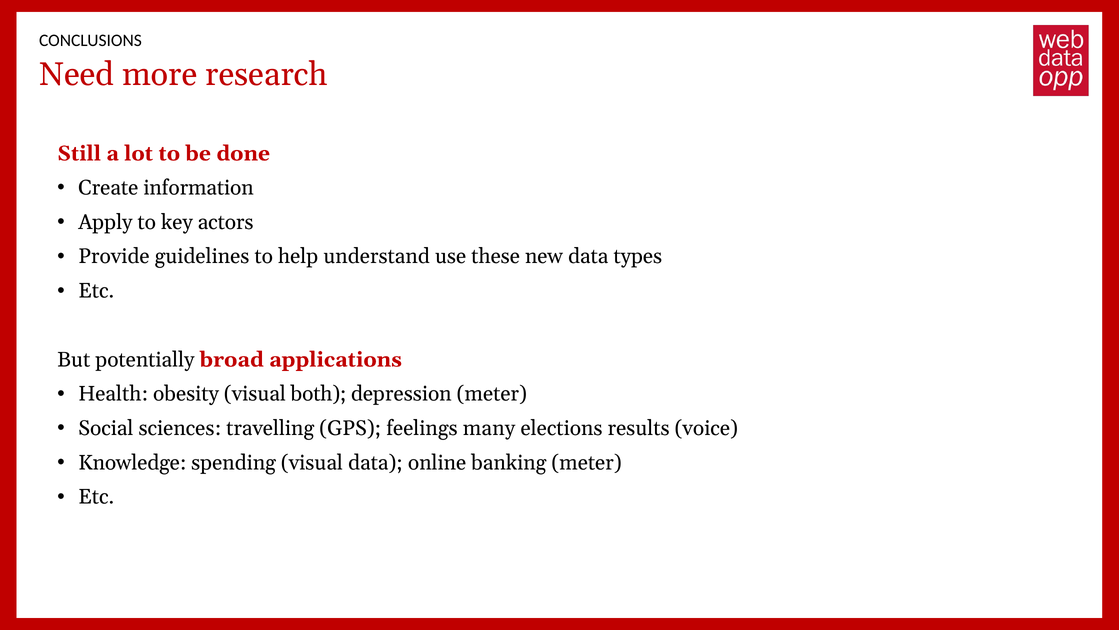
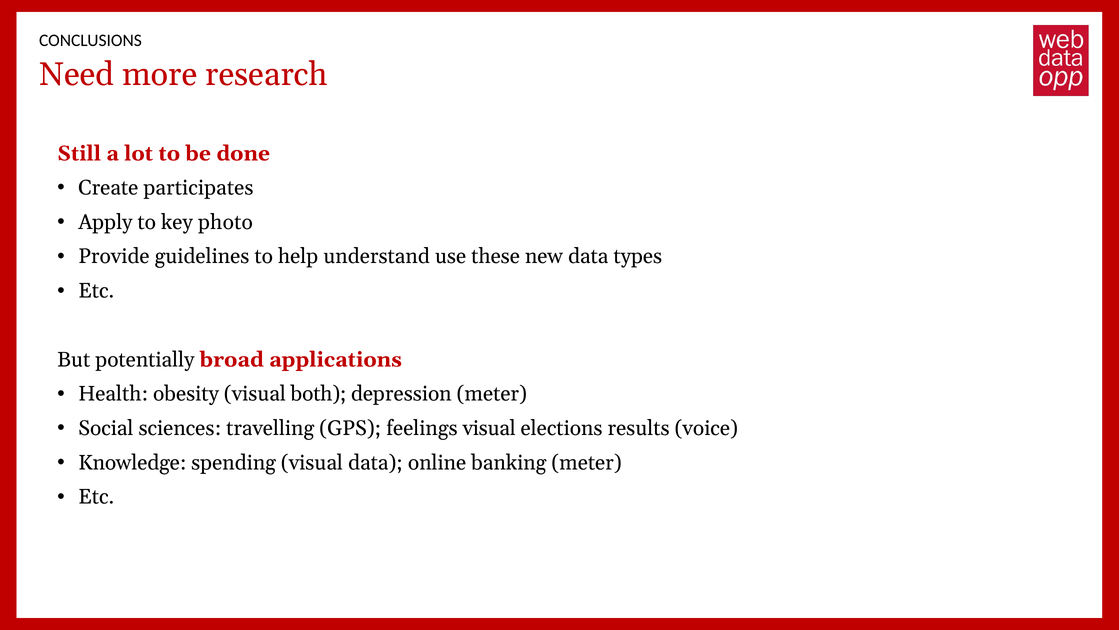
information: information -> participates
actors: actors -> photo
feelings many: many -> visual
